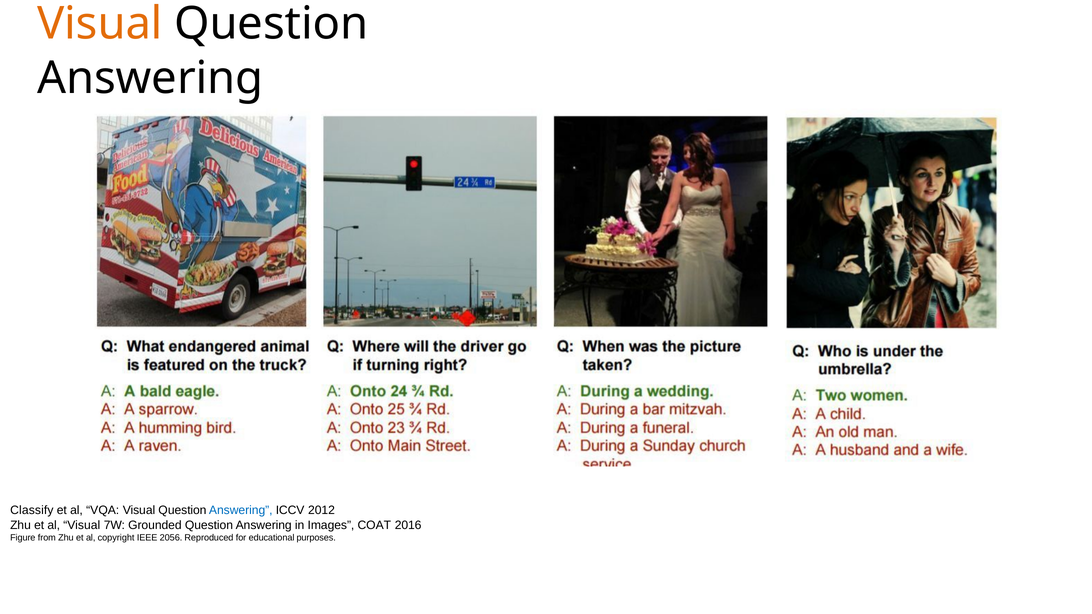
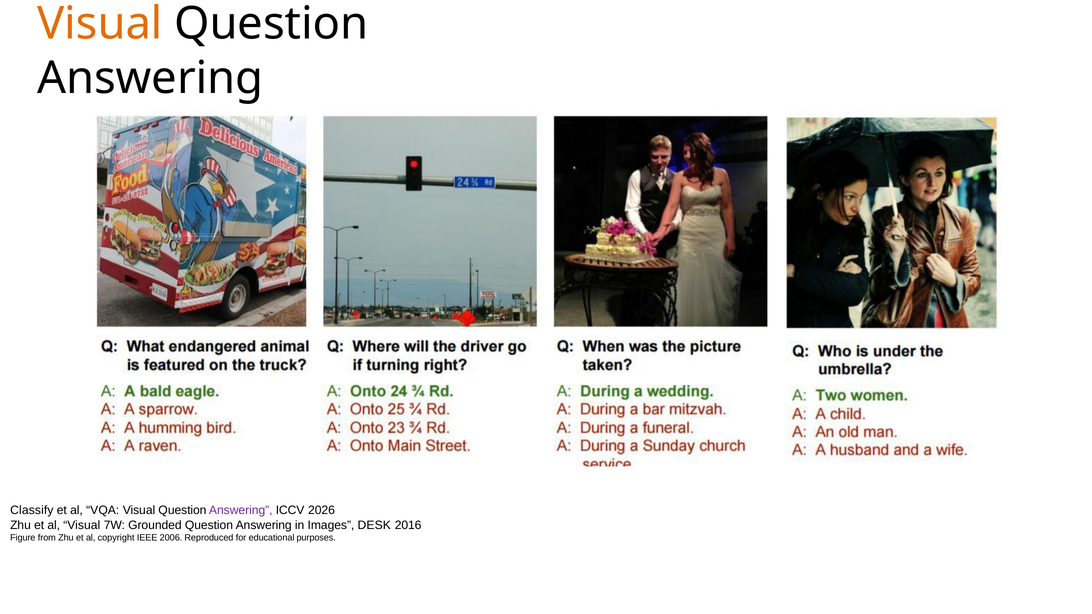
Answering at (241, 511) colour: blue -> purple
2012: 2012 -> 2026
COAT: COAT -> DESK
2056: 2056 -> 2006
